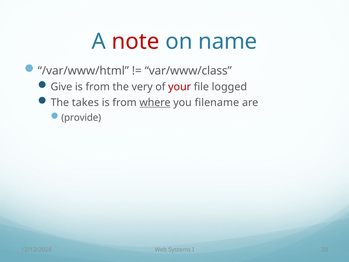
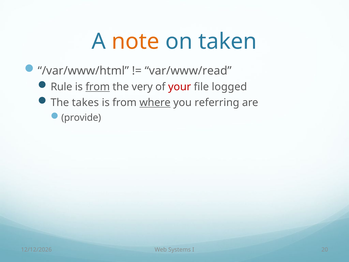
note colour: red -> orange
name: name -> taken
var/www/class: var/www/class -> var/www/read
Give: Give -> Rule
from at (98, 87) underline: none -> present
filename: filename -> referring
